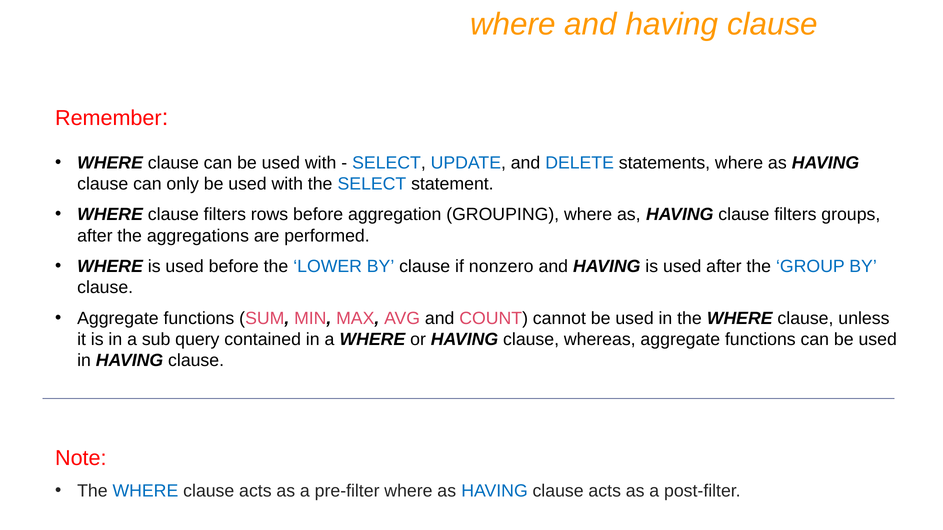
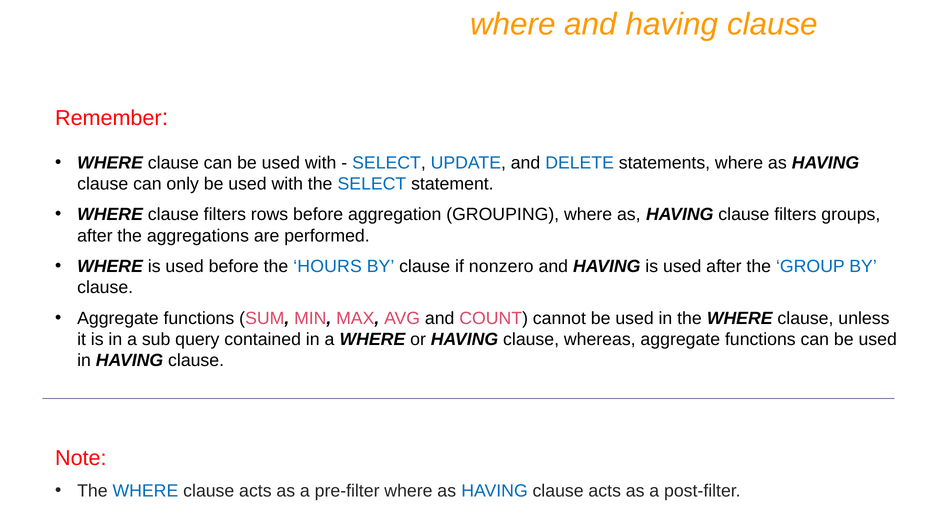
LOWER: LOWER -> HOURS
